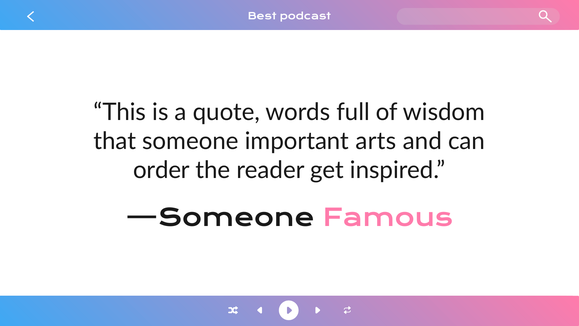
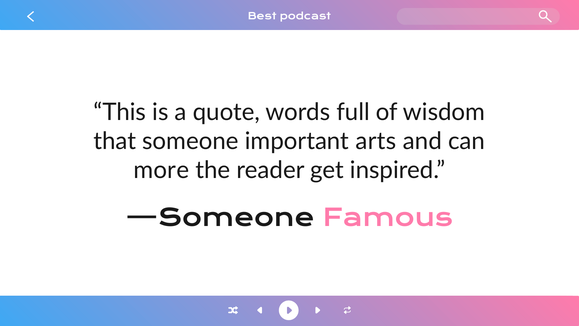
order: order -> more
